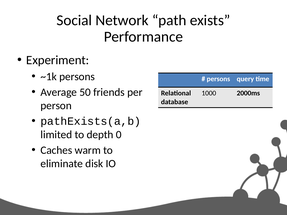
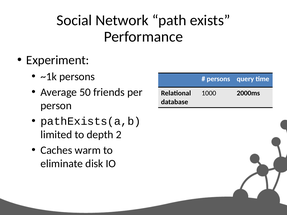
0: 0 -> 2
